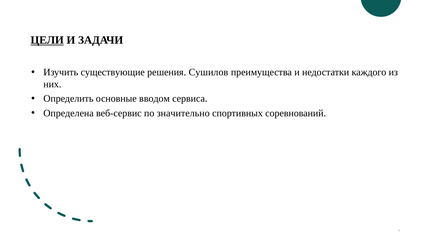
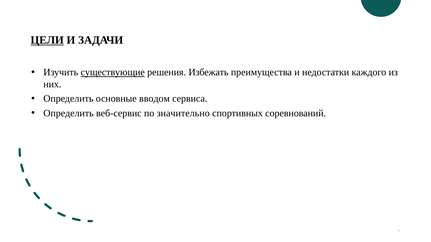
существующие underline: none -> present
Сушилов: Сушилов -> Избежать
Определена at (69, 113): Определена -> Определить
